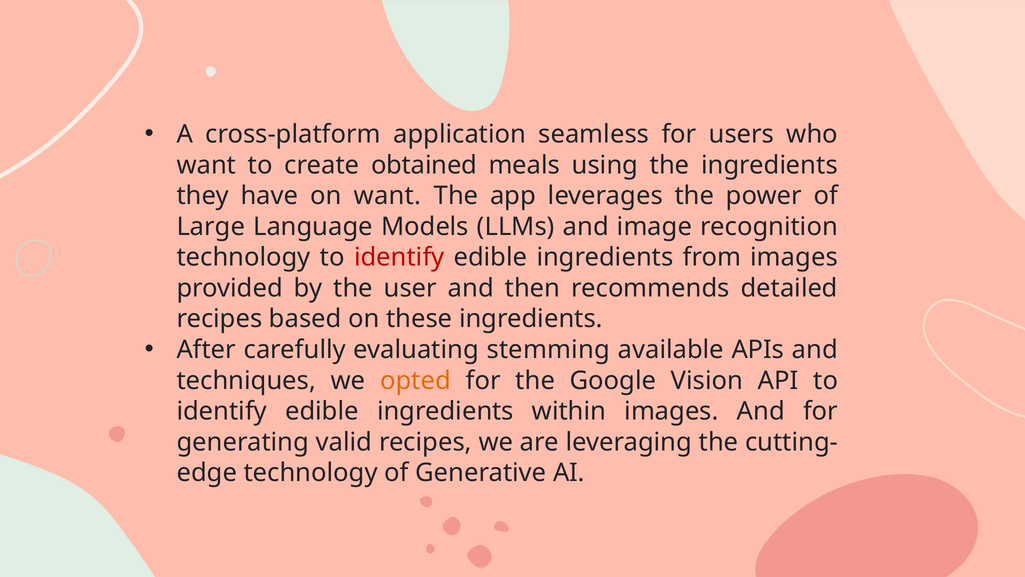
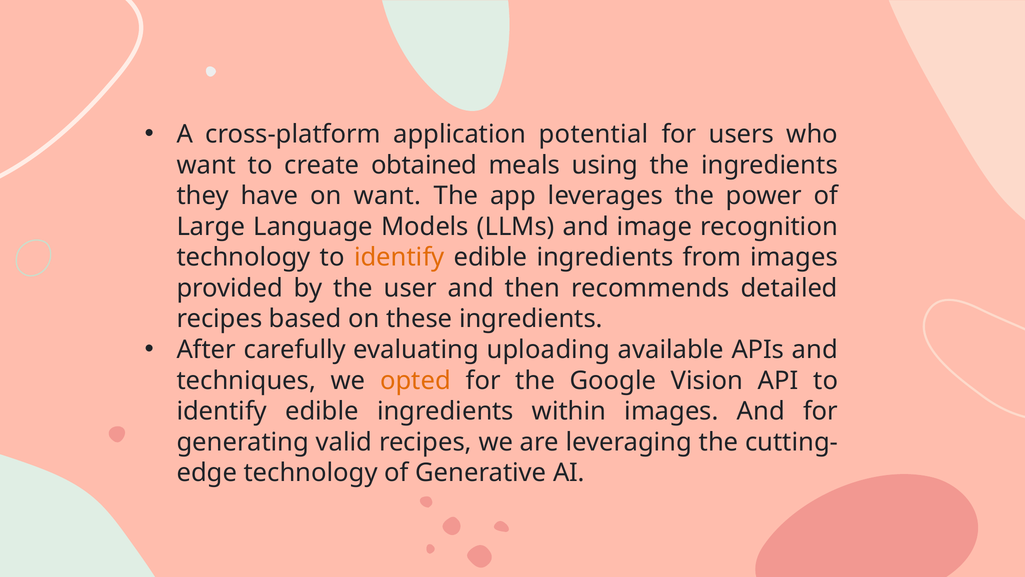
seamless: seamless -> potential
identify at (399, 257) colour: red -> orange
stemming: stemming -> uploading
